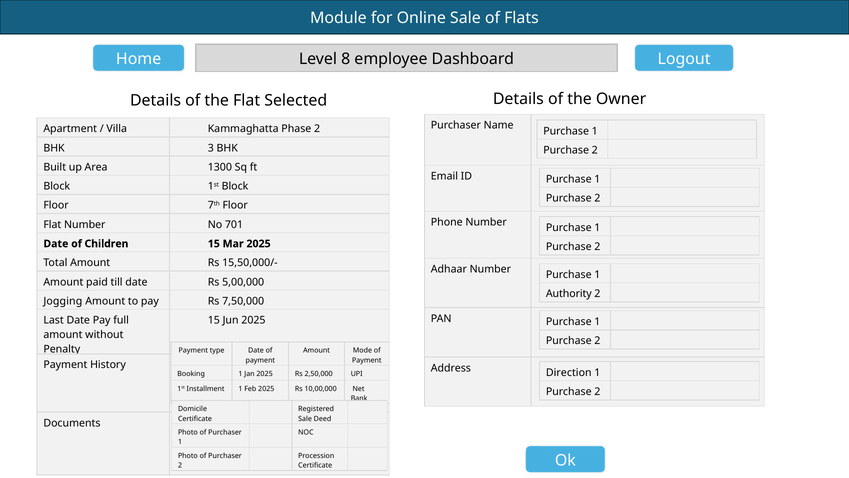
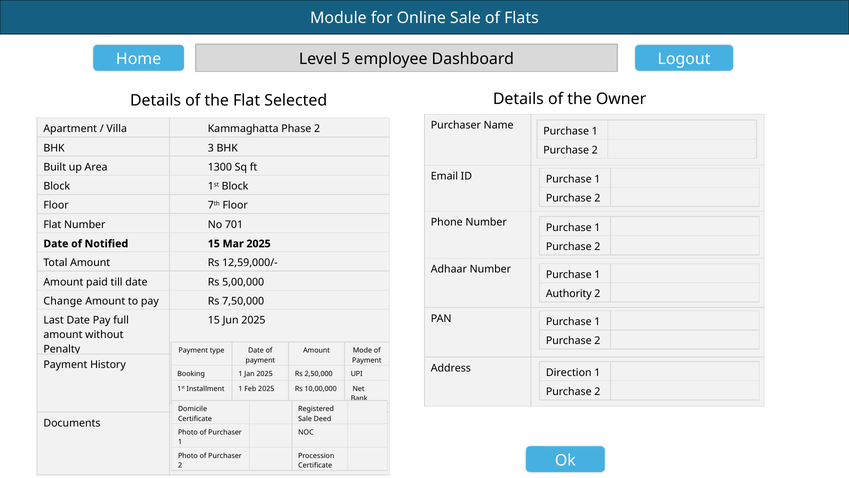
8: 8 -> 5
Children: Children -> Notified
15,50,000/-: 15,50,000/- -> 12,59,000/-
Jogging: Jogging -> Change
